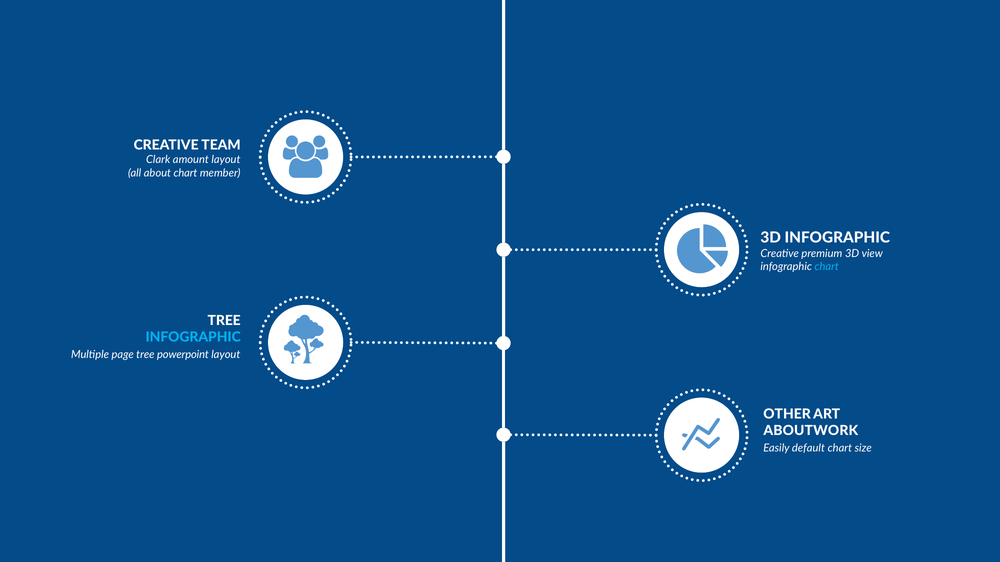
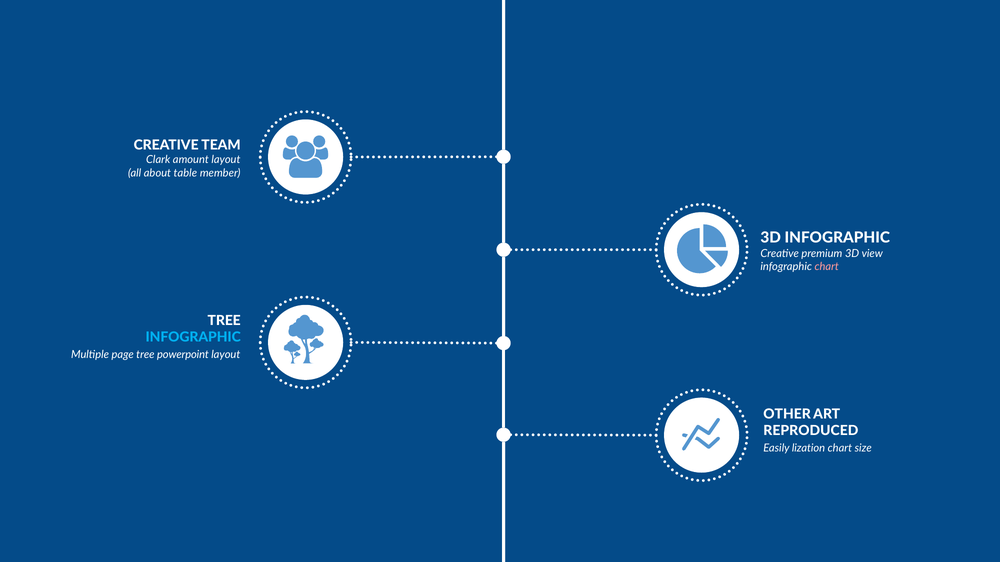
about chart: chart -> table
chart at (827, 267) colour: light blue -> pink
ABOUTWORK: ABOUTWORK -> REPRODUCED
default: default -> lization
